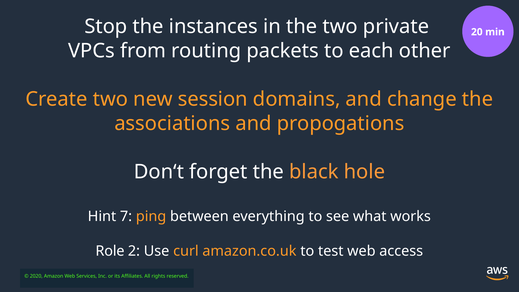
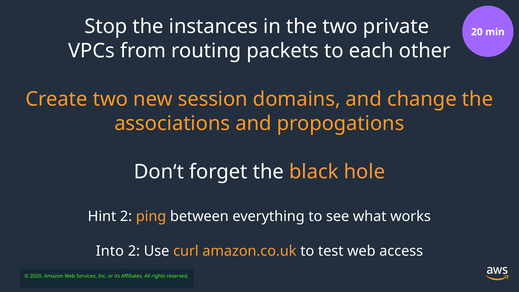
Hint 7: 7 -> 2
Role: Role -> Into
